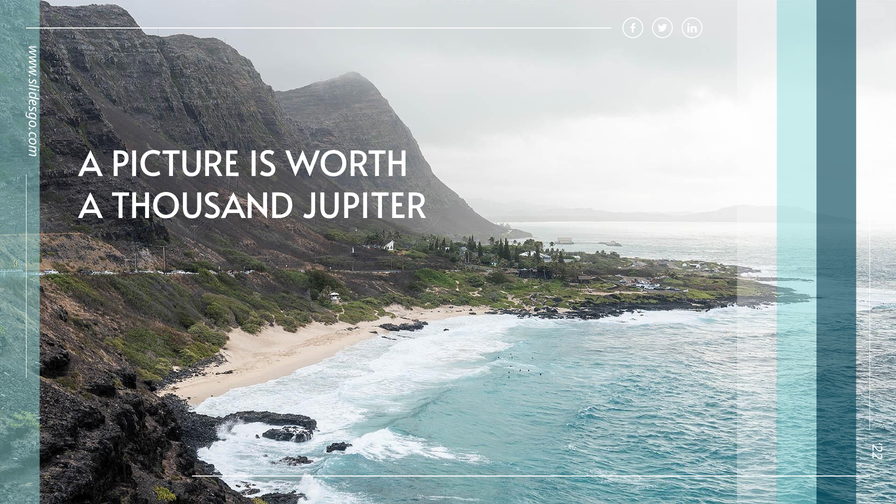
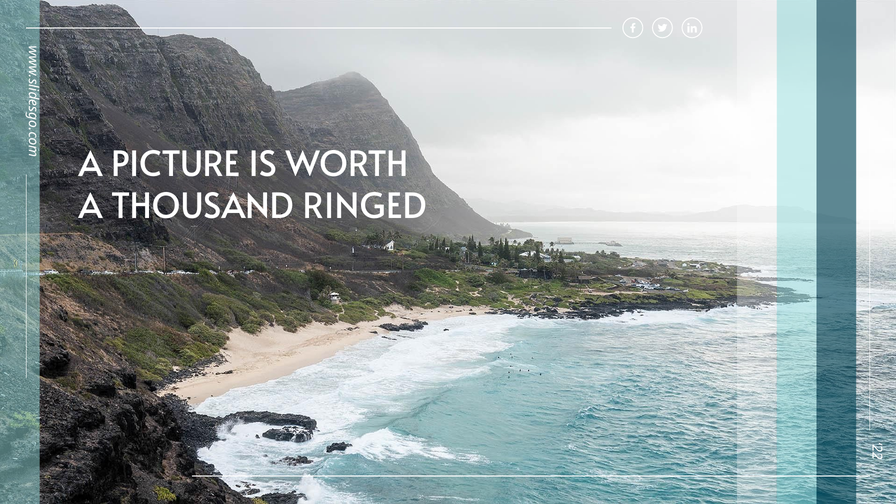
JUPITER: JUPITER -> RINGED
